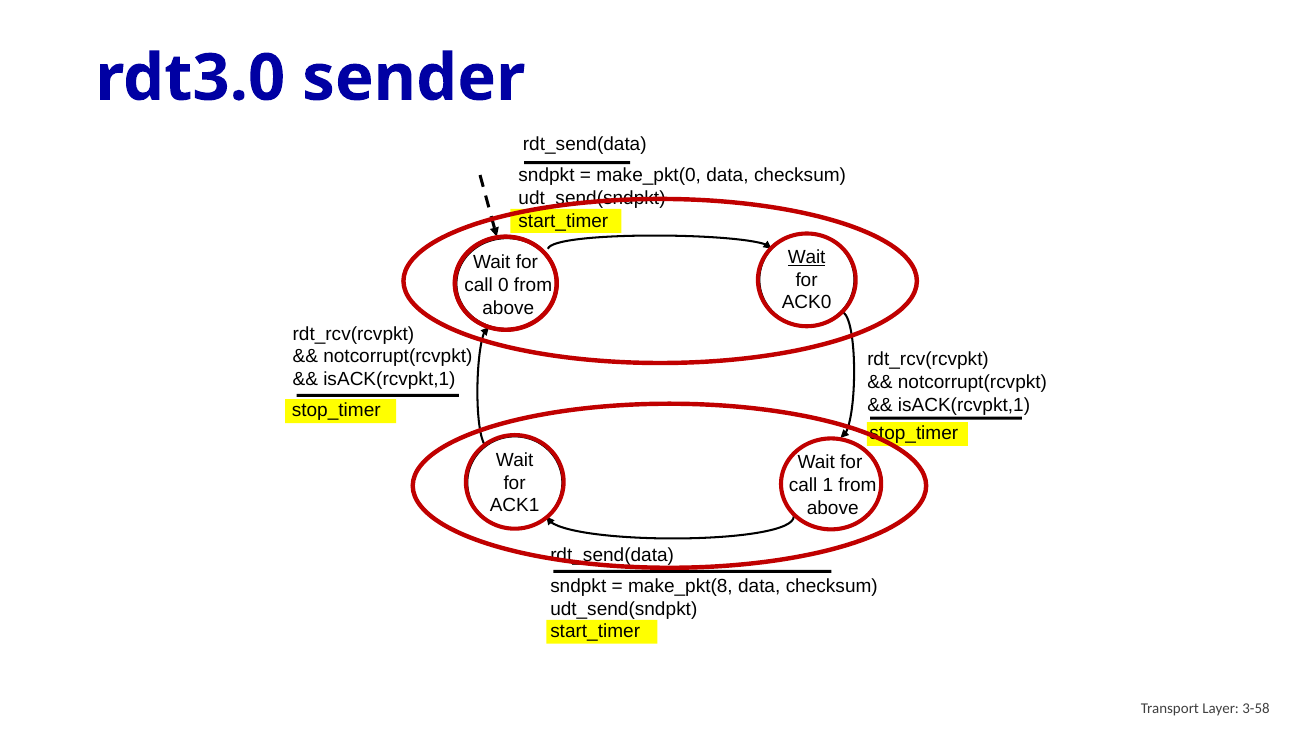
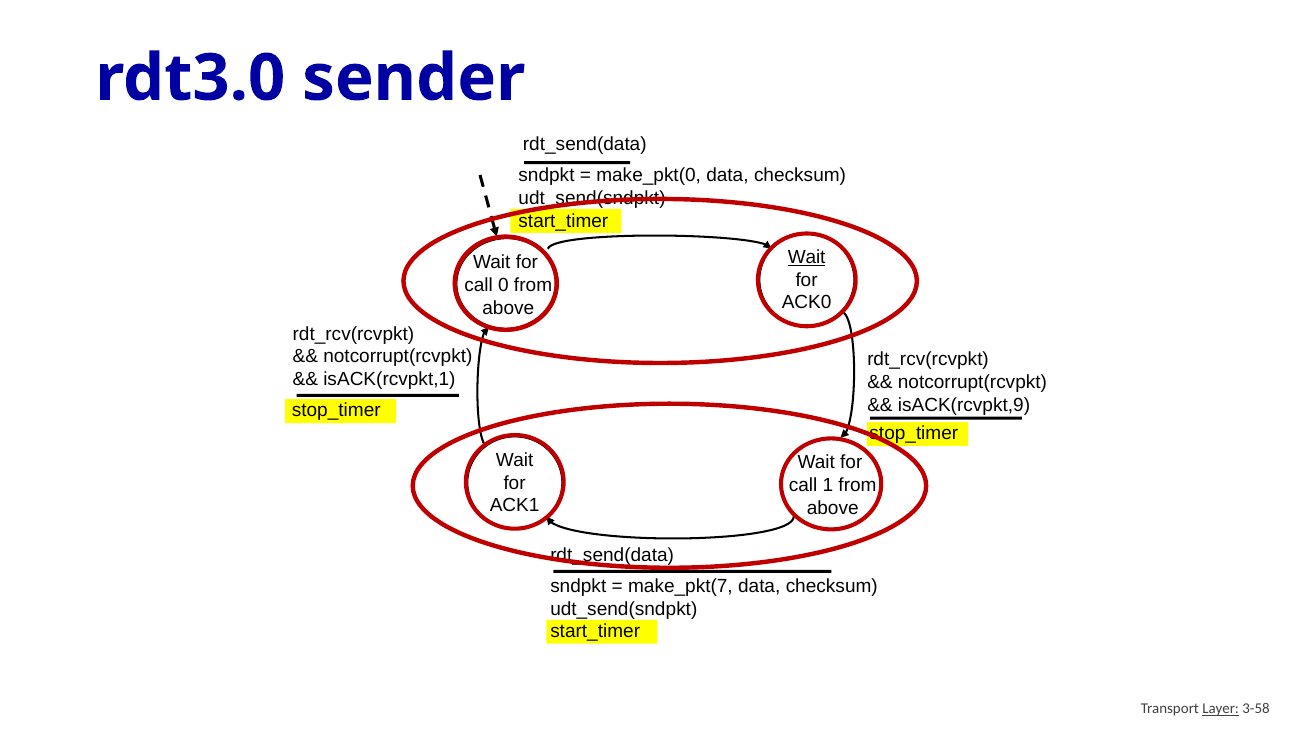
isACK(rcvpkt,1 at (964, 405): isACK(rcvpkt,1 -> isACK(rcvpkt,9
make_pkt(8: make_pkt(8 -> make_pkt(7
Layer underline: none -> present
